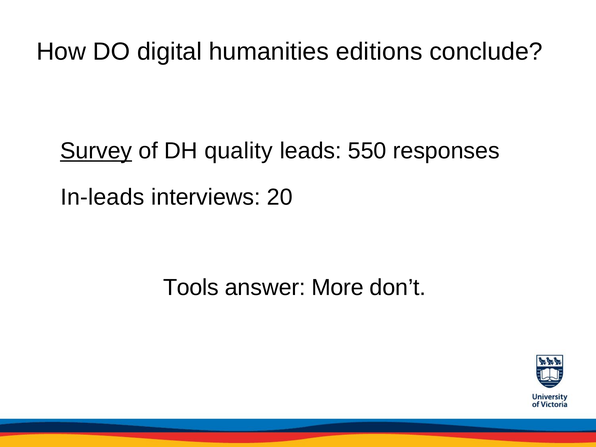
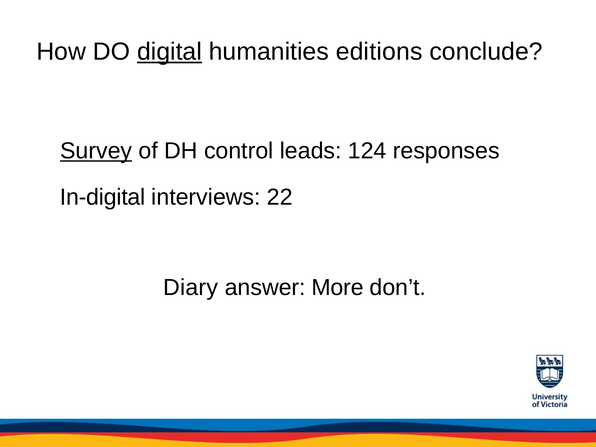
digital underline: none -> present
quality: quality -> control
550: 550 -> 124
In-leads: In-leads -> In-digital
20: 20 -> 22
Tools: Tools -> Diary
